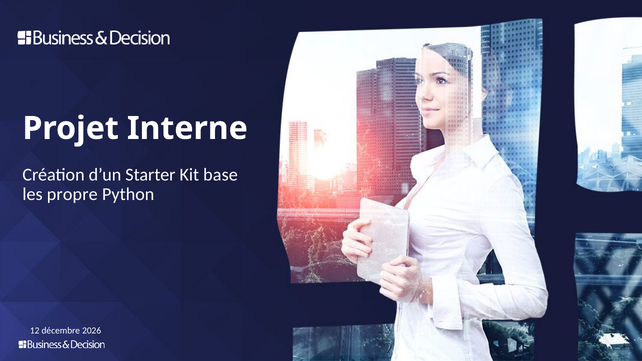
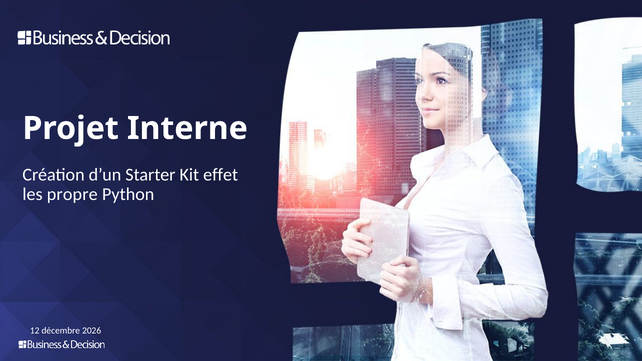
base: base -> effet
